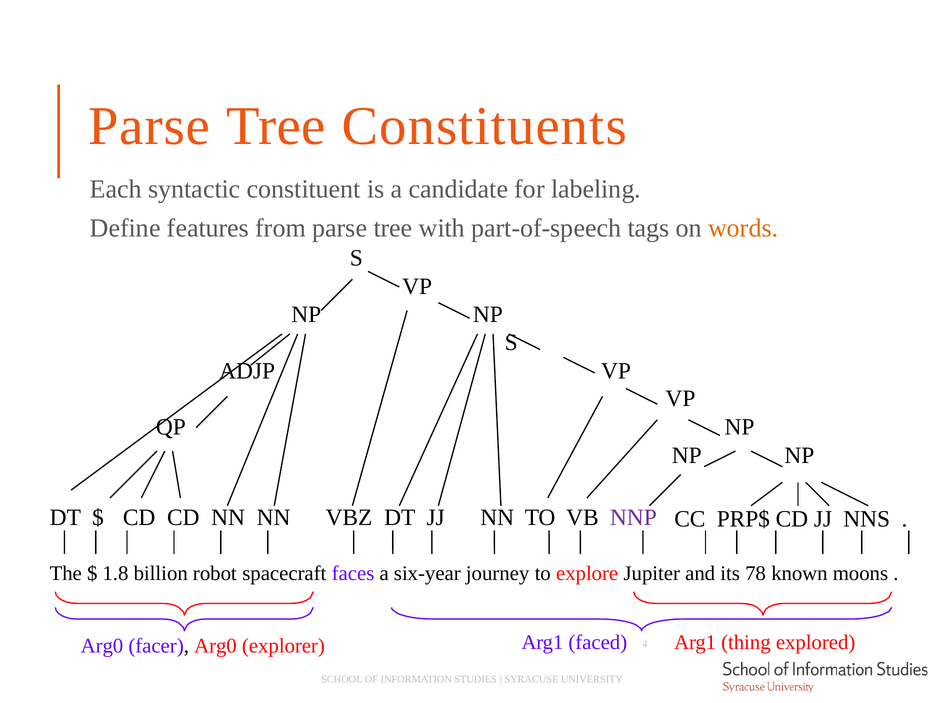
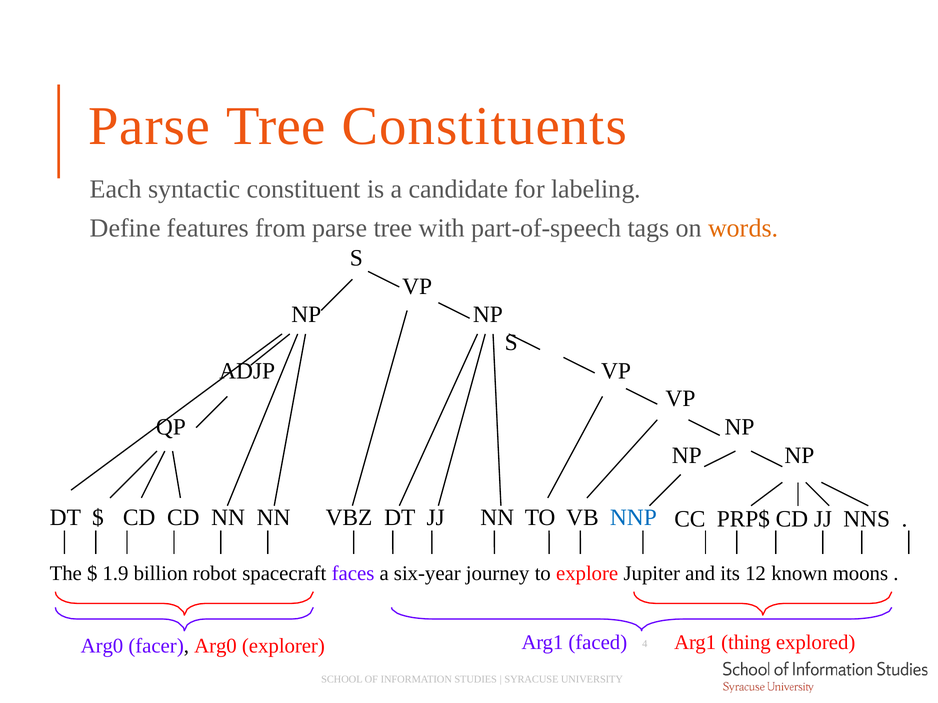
NNP colour: purple -> blue
1.8: 1.8 -> 1.9
78: 78 -> 12
